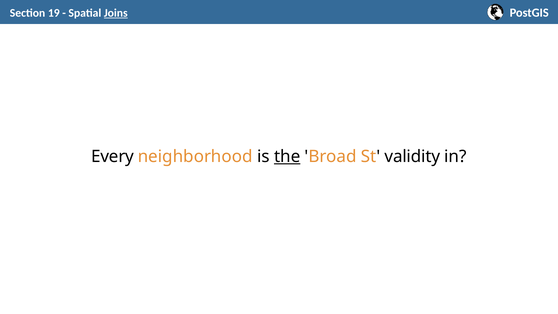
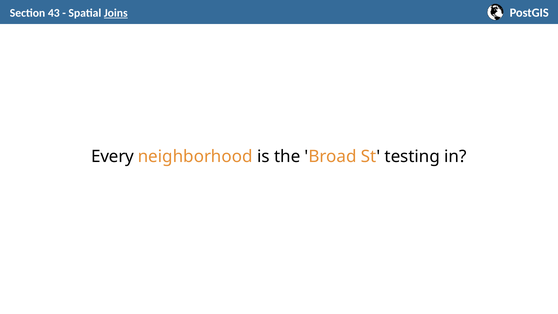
19: 19 -> 43
the underline: present -> none
validity: validity -> testing
